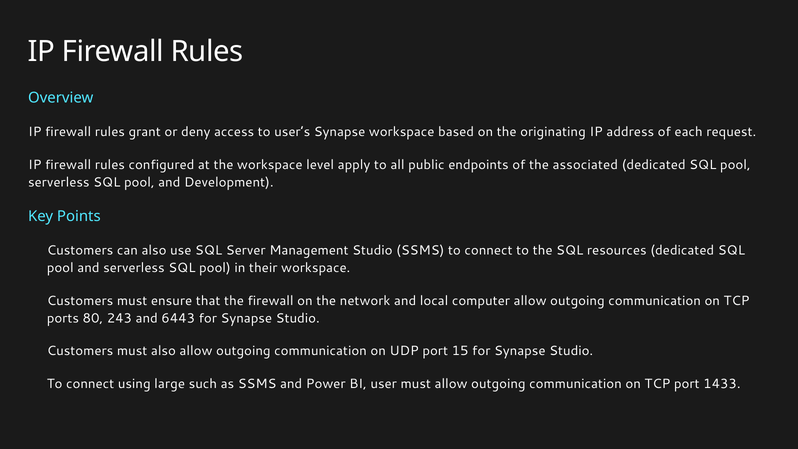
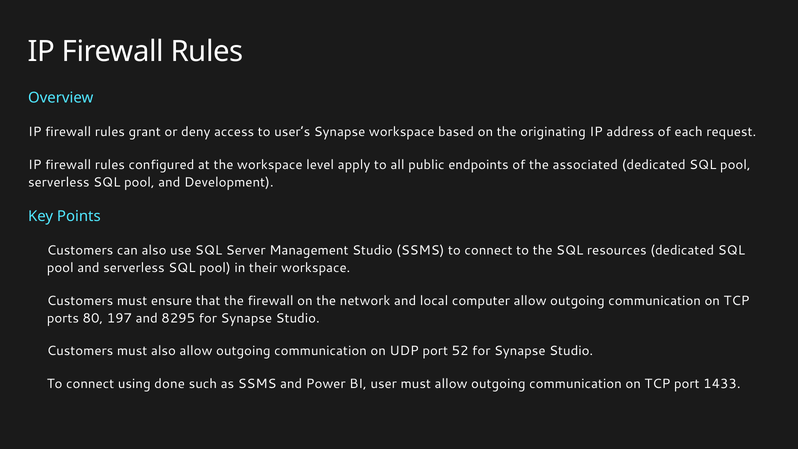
243: 243 -> 197
6443: 6443 -> 8295
15: 15 -> 52
large: large -> done
